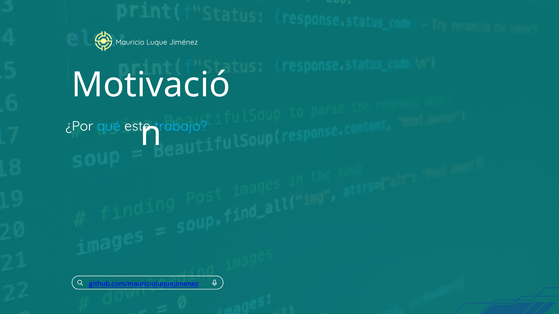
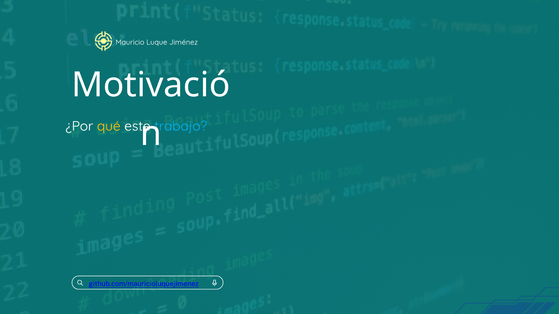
qué colour: light blue -> yellow
